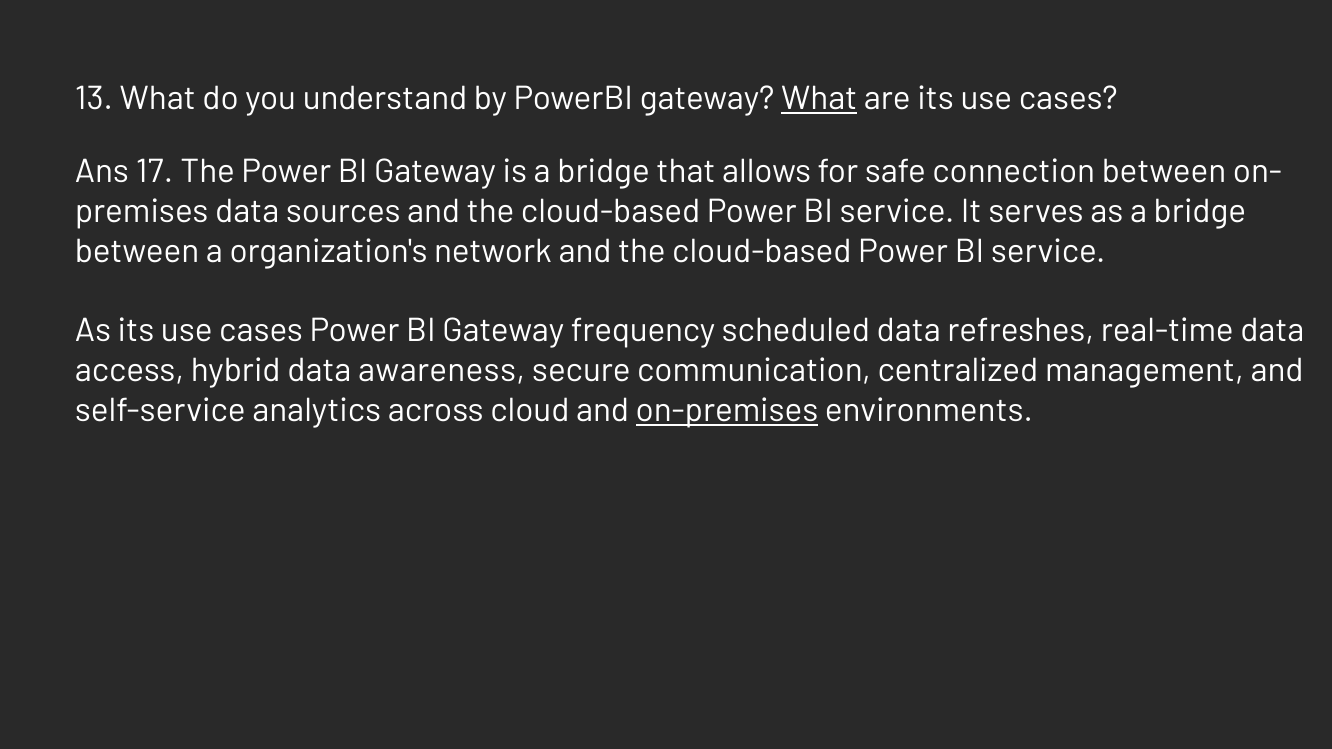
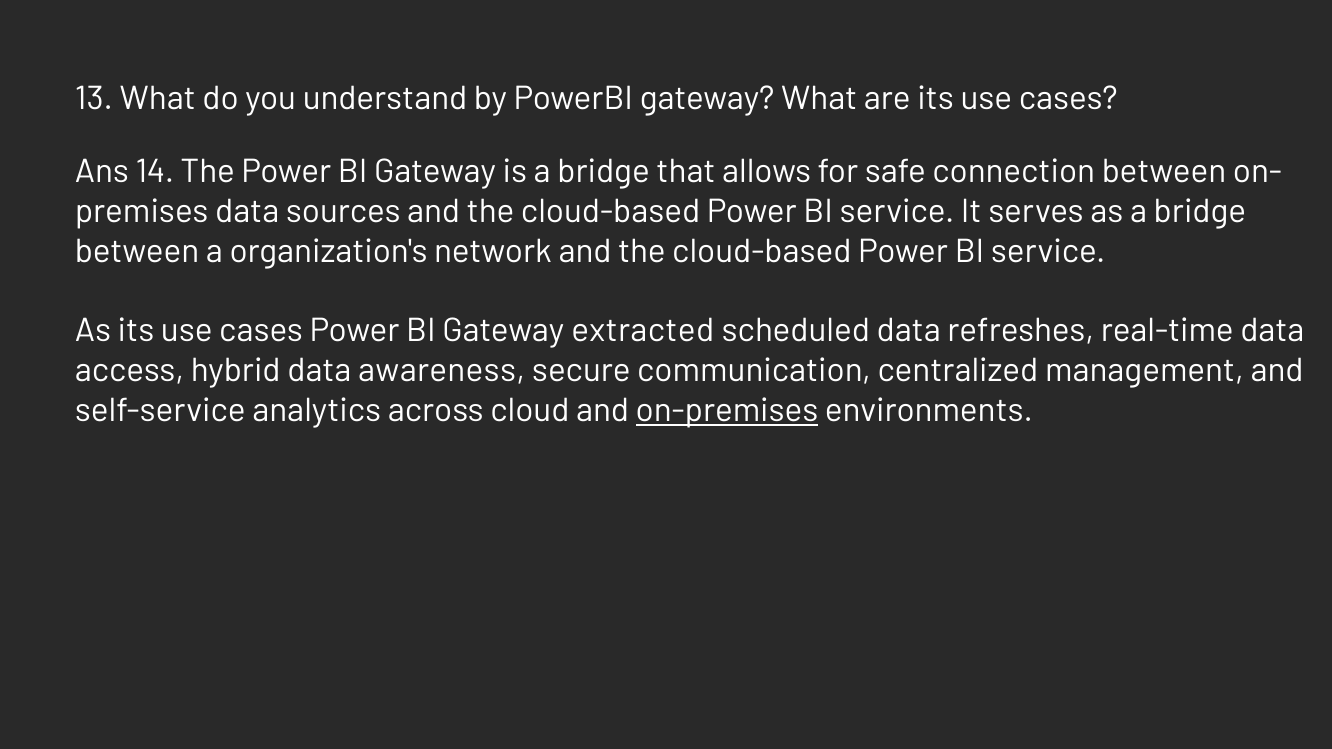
What at (819, 98) underline: present -> none
17: 17 -> 14
frequency: frequency -> extracted
